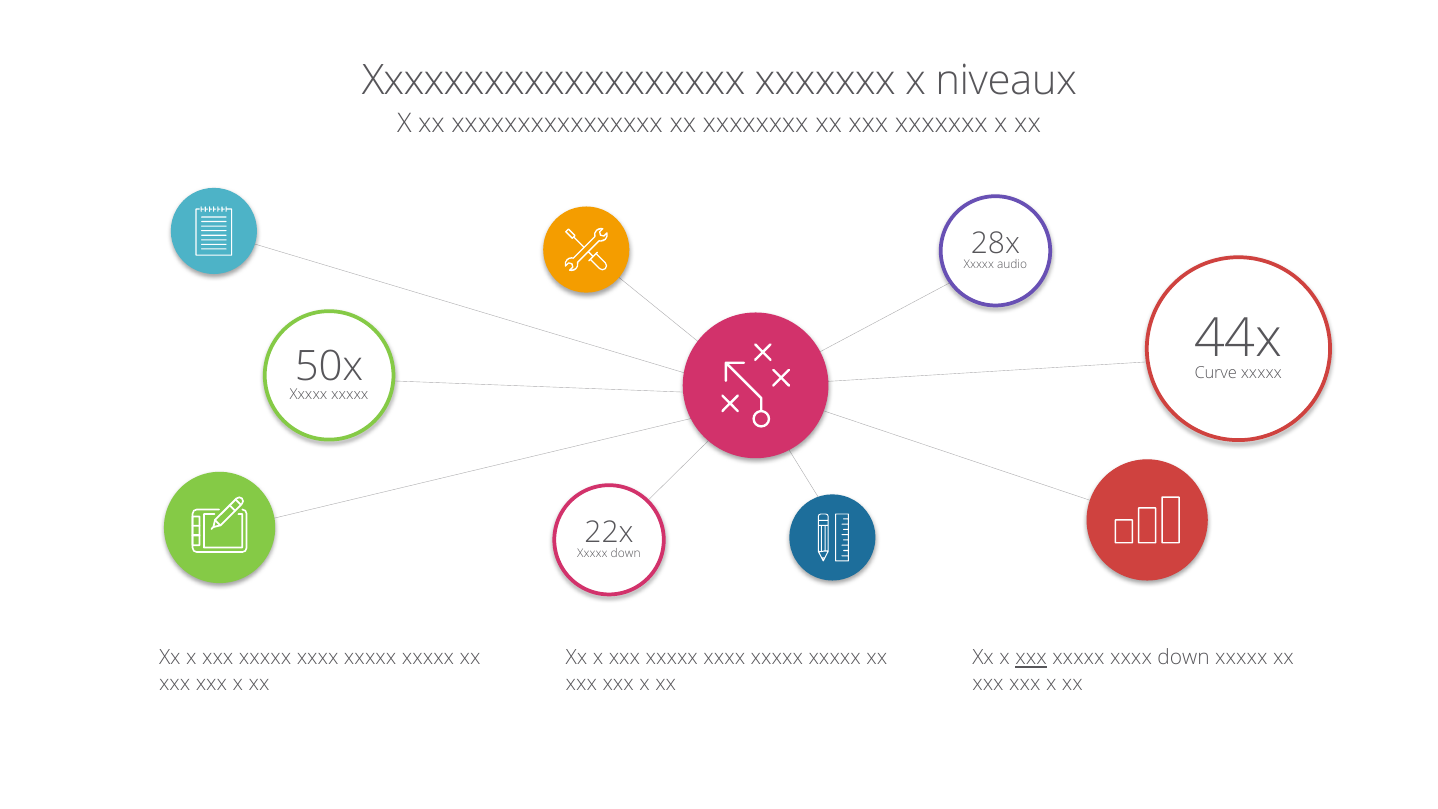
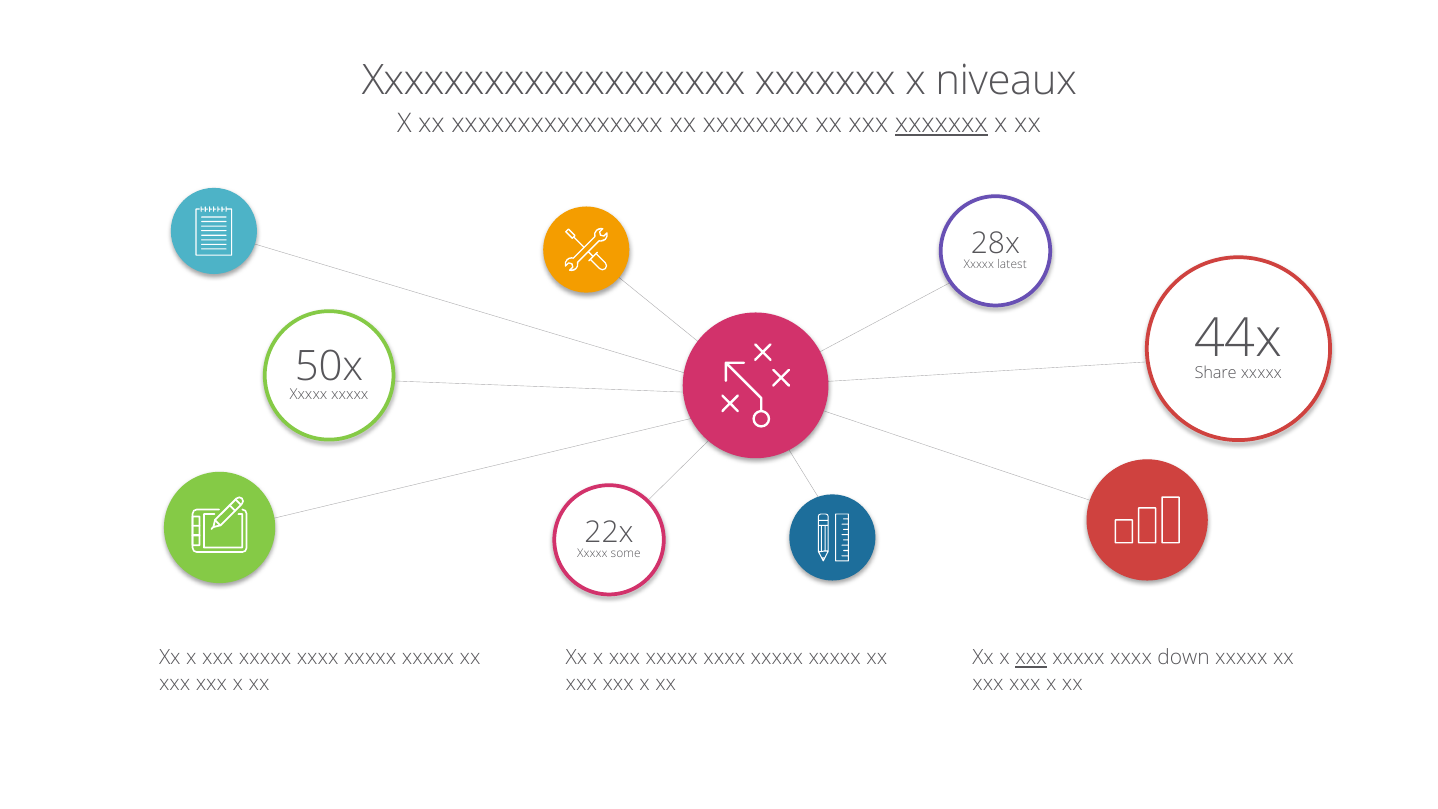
xxxxxxx at (941, 123) underline: none -> present
audio: audio -> latest
Curve: Curve -> Share
Xxxxx down: down -> some
